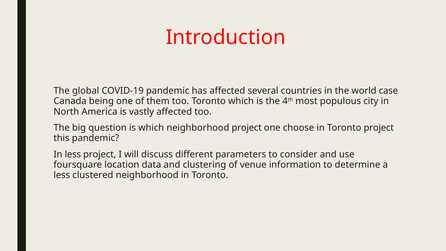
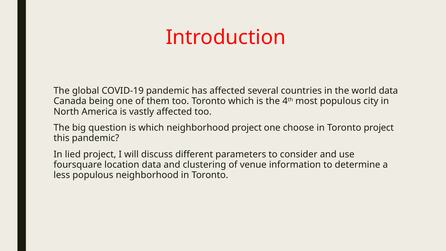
world case: case -> data
In less: less -> lied
less clustered: clustered -> populous
